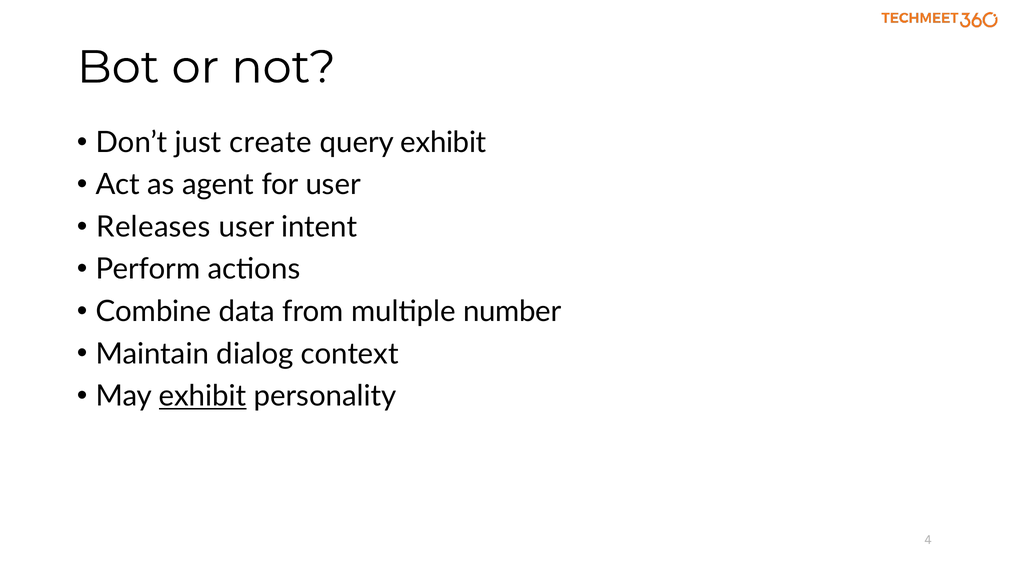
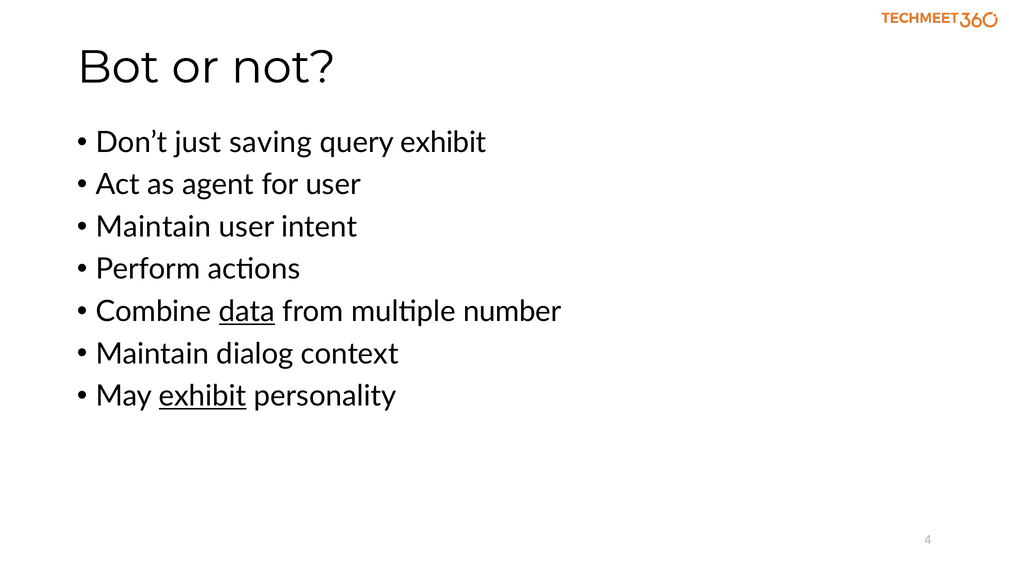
create: create -> saving
Releases at (153, 227): Releases -> Maintain
data underline: none -> present
